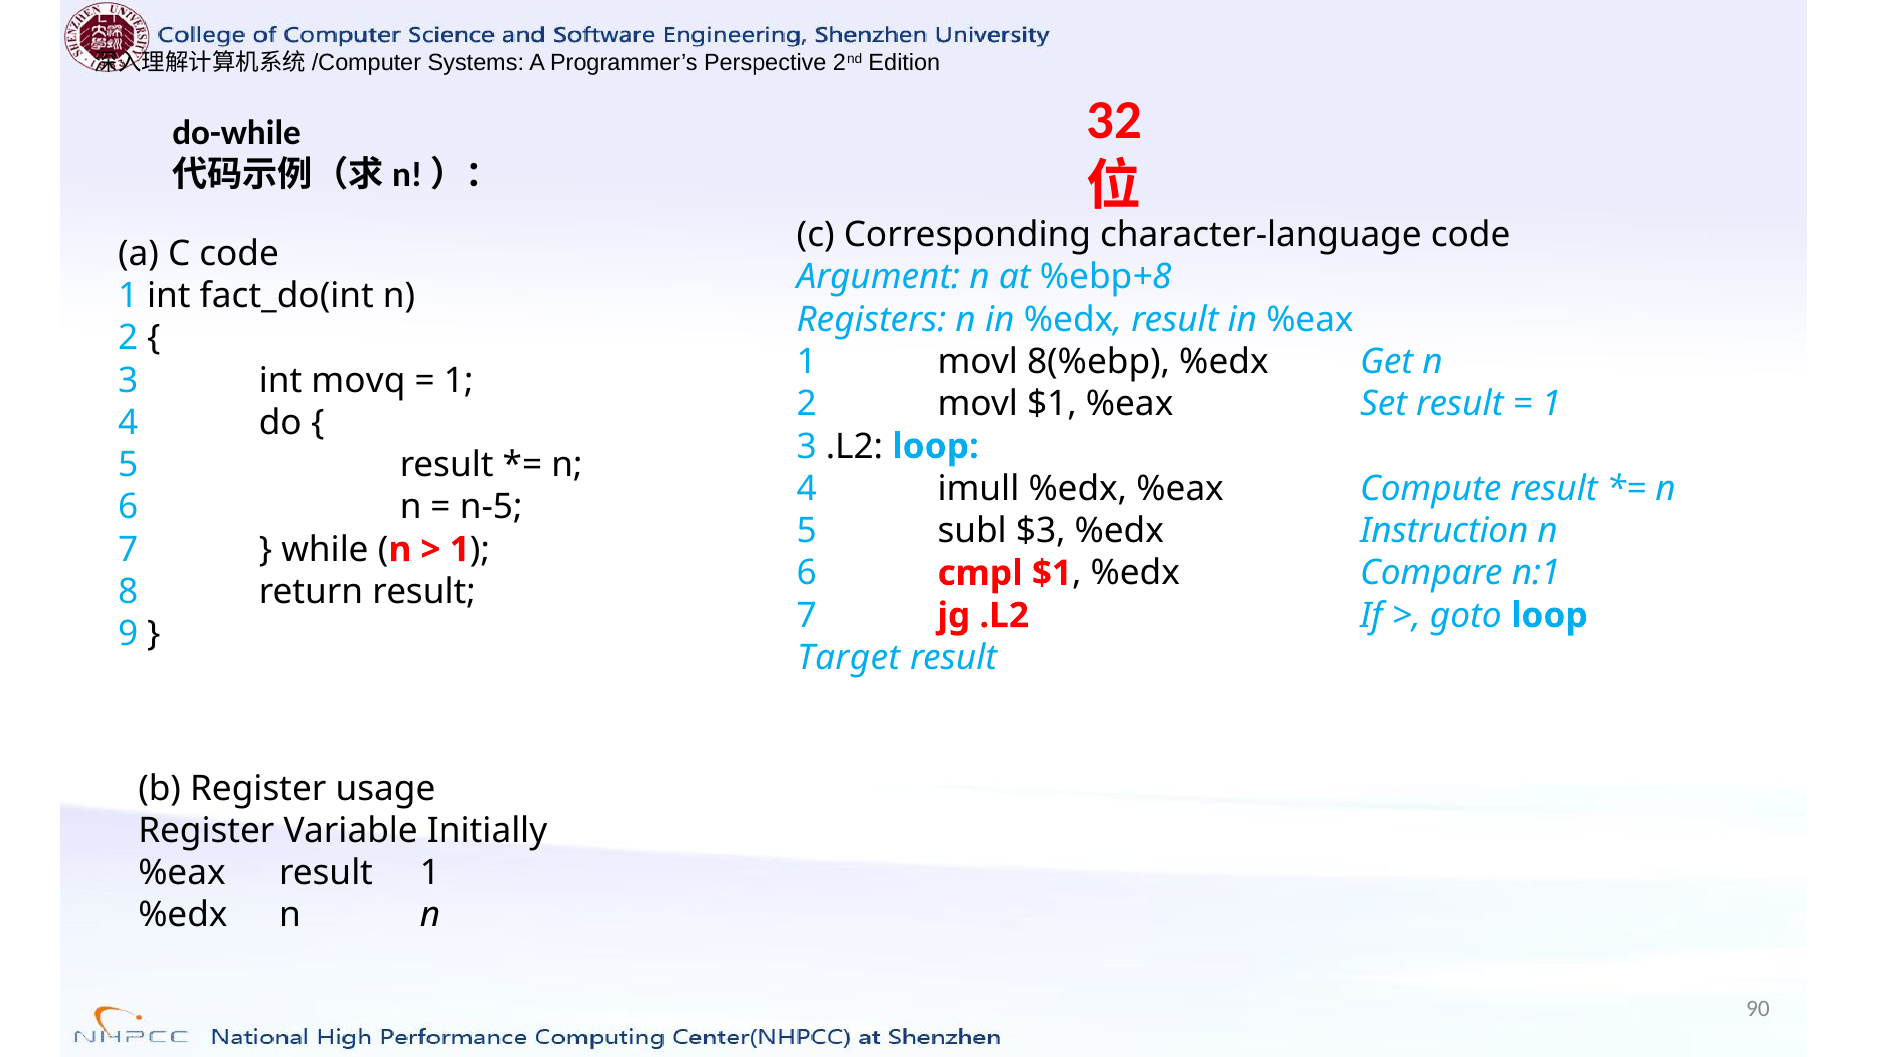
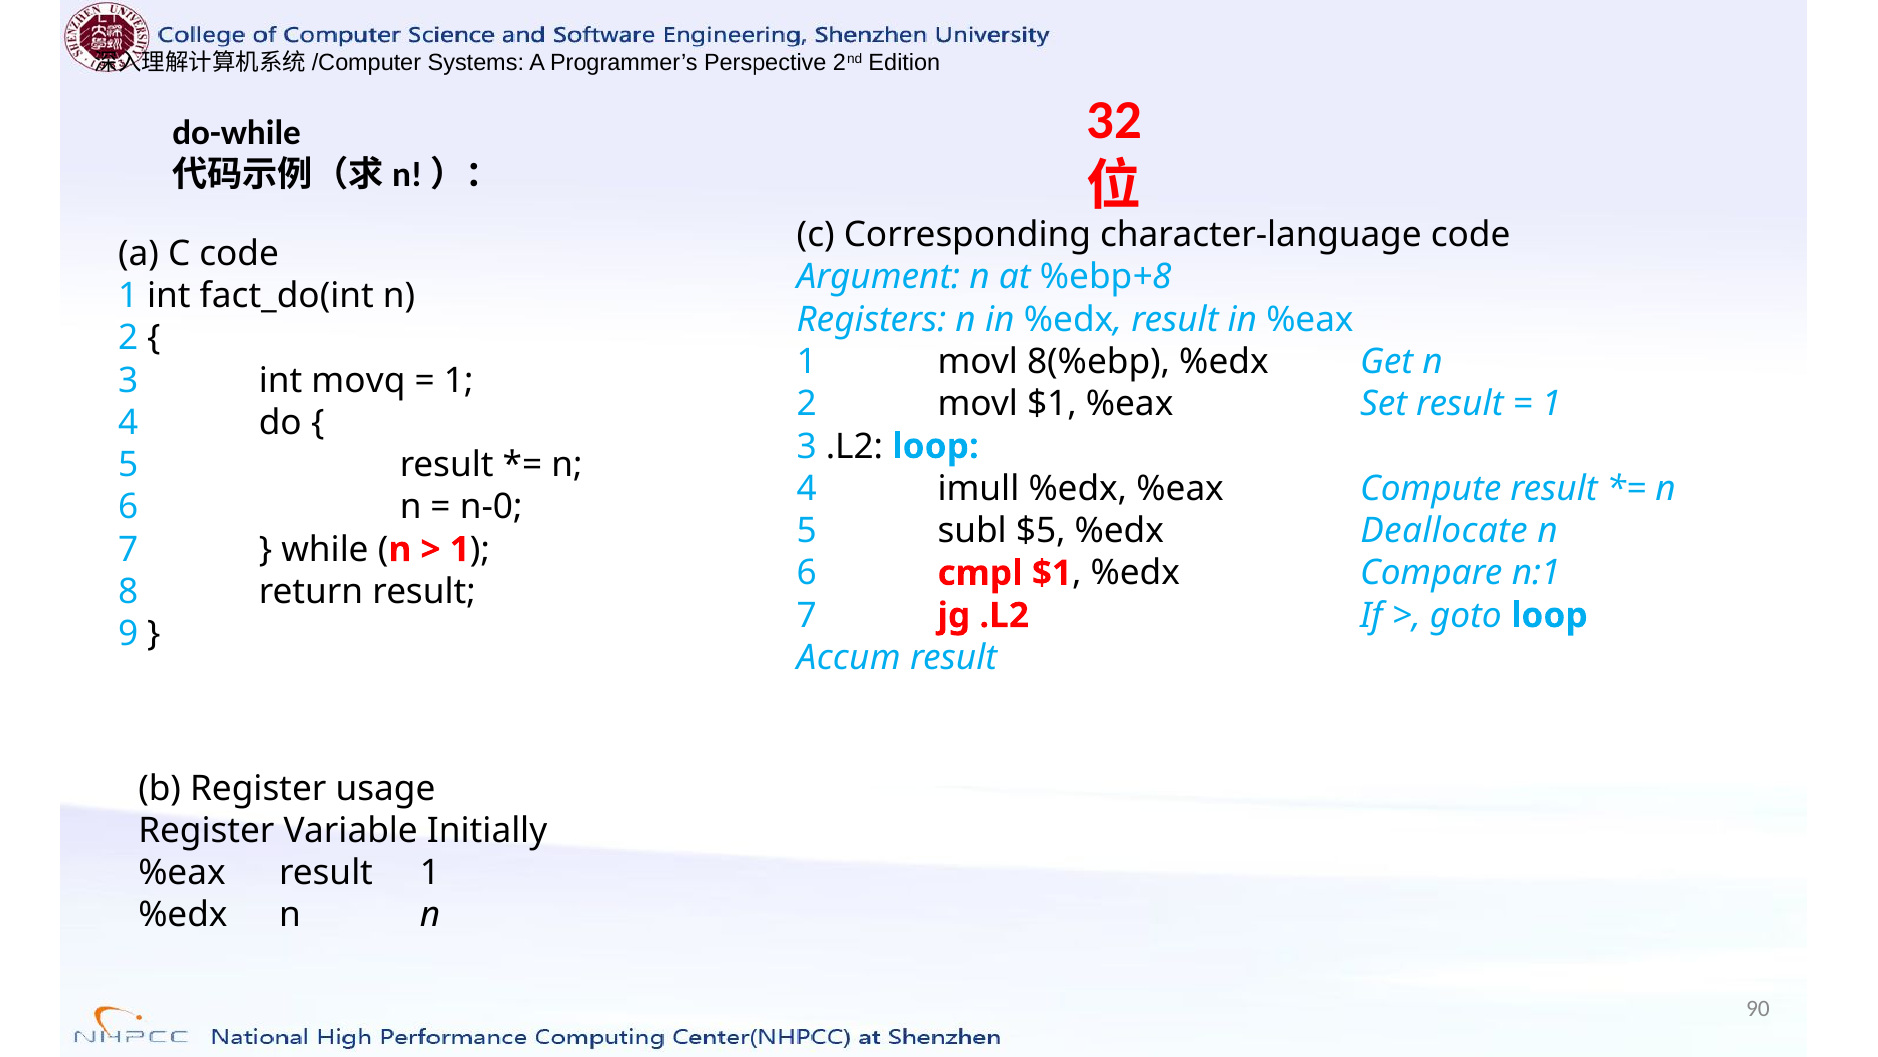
n-5: n-5 -> n-0
$3: $3 -> $5
Instruction: Instruction -> Deallocate
Target: Target -> Accum
